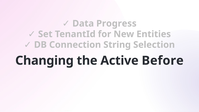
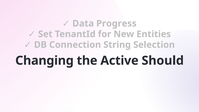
Before: Before -> Should
